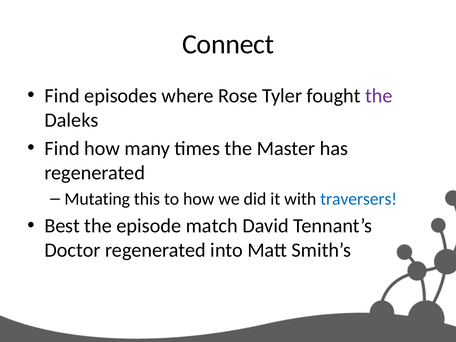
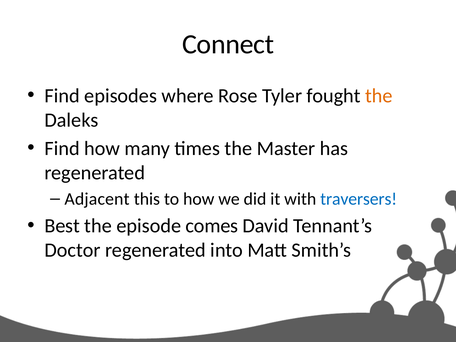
the at (379, 96) colour: purple -> orange
Mutating: Mutating -> Adjacent
match: match -> comes
